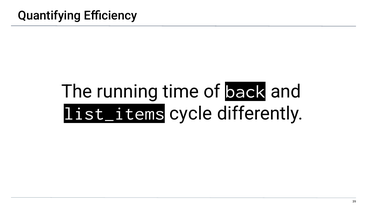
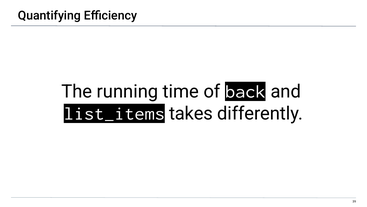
cycle: cycle -> takes
